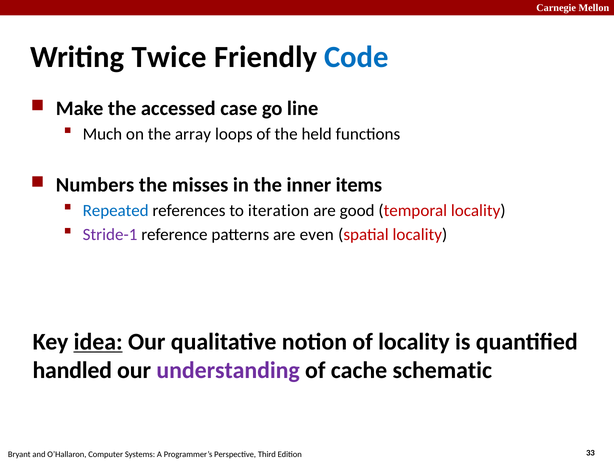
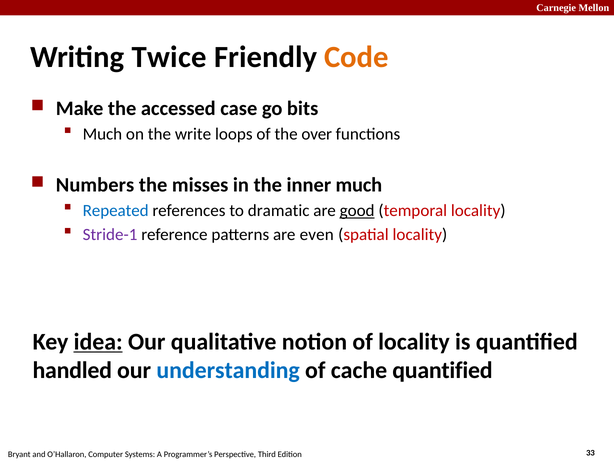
Code colour: blue -> orange
line: line -> bits
array: array -> write
held: held -> over
inner items: items -> much
iteration: iteration -> dramatic
good underline: none -> present
understanding colour: purple -> blue
cache schematic: schematic -> quantified
